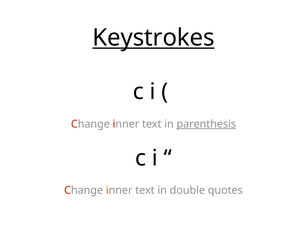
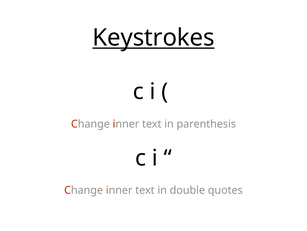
parenthesis underline: present -> none
